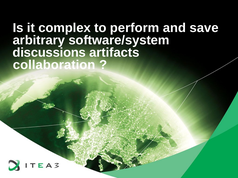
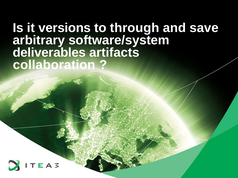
complex: complex -> versions
perform: perform -> through
discussions: discussions -> deliverables
